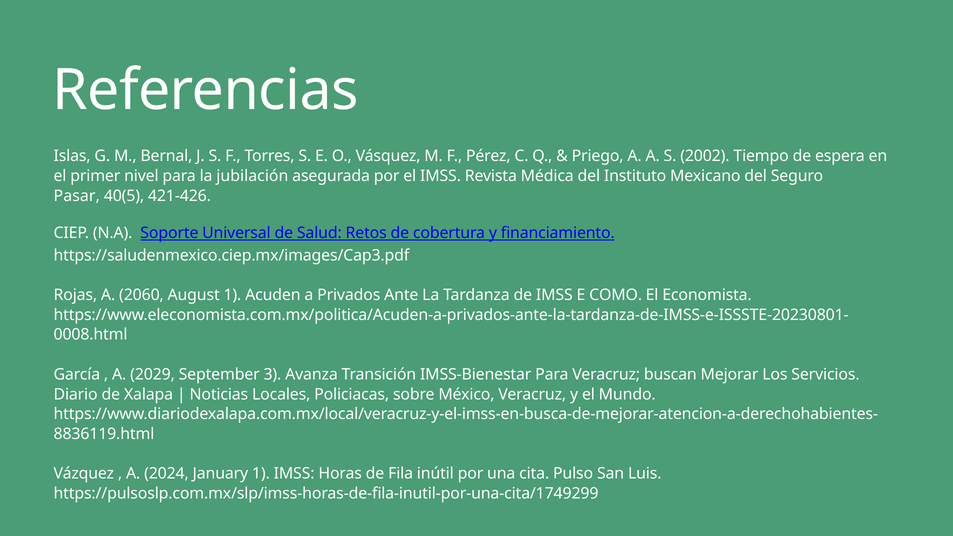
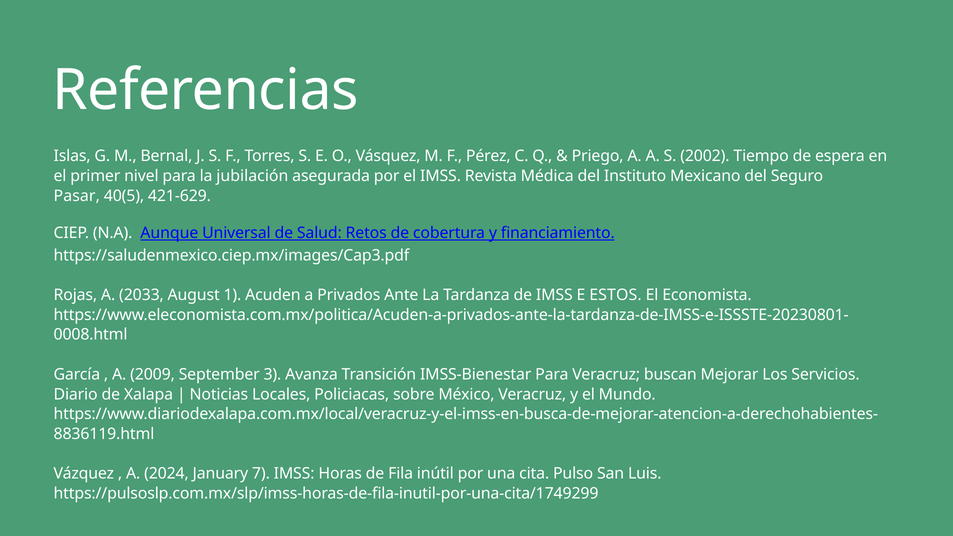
421-426: 421-426 -> 421-629
Soporte: Soporte -> Aunque
2060: 2060 -> 2033
COMO: COMO -> ESTOS
2029: 2029 -> 2009
January 1: 1 -> 7
